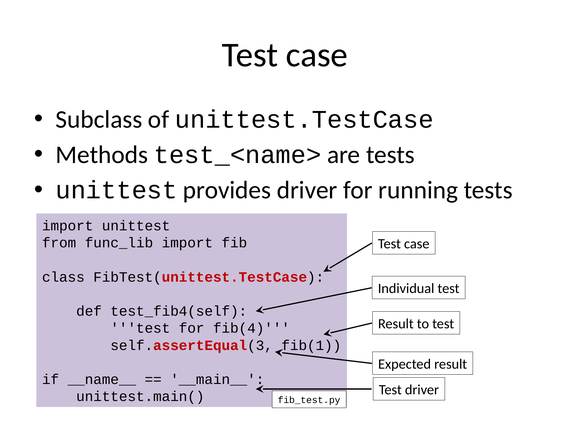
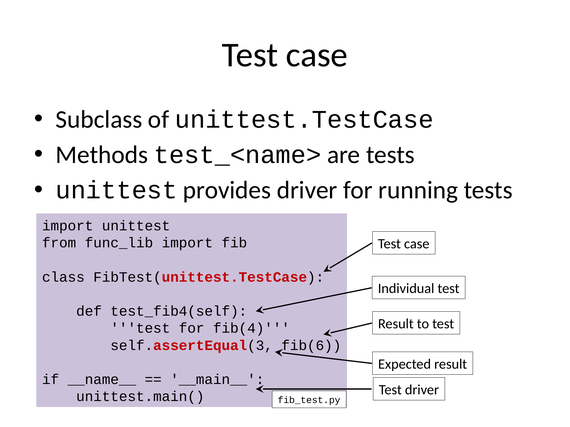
fib(1: fib(1 -> fib(6
